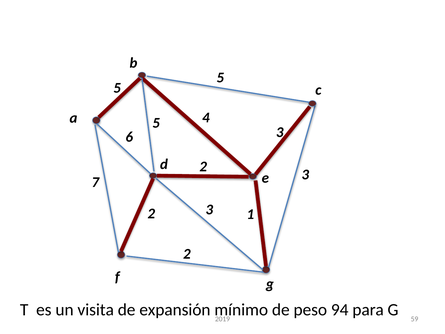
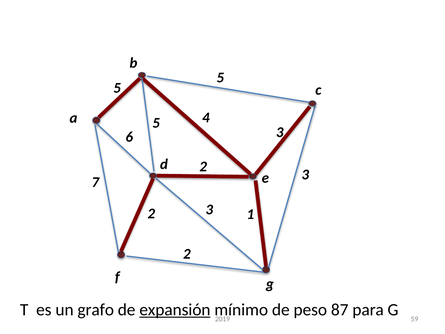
visita: visita -> grafo
expansión underline: none -> present
94: 94 -> 87
